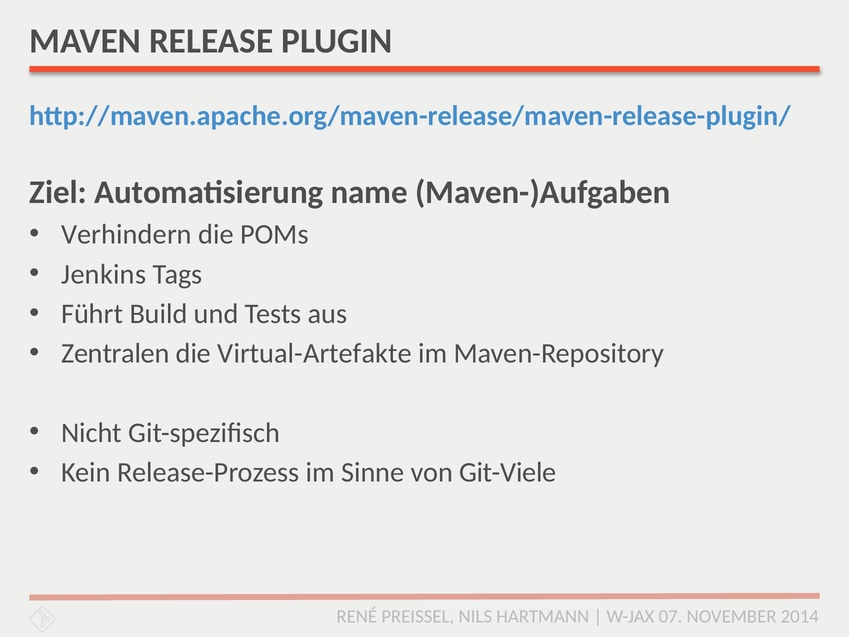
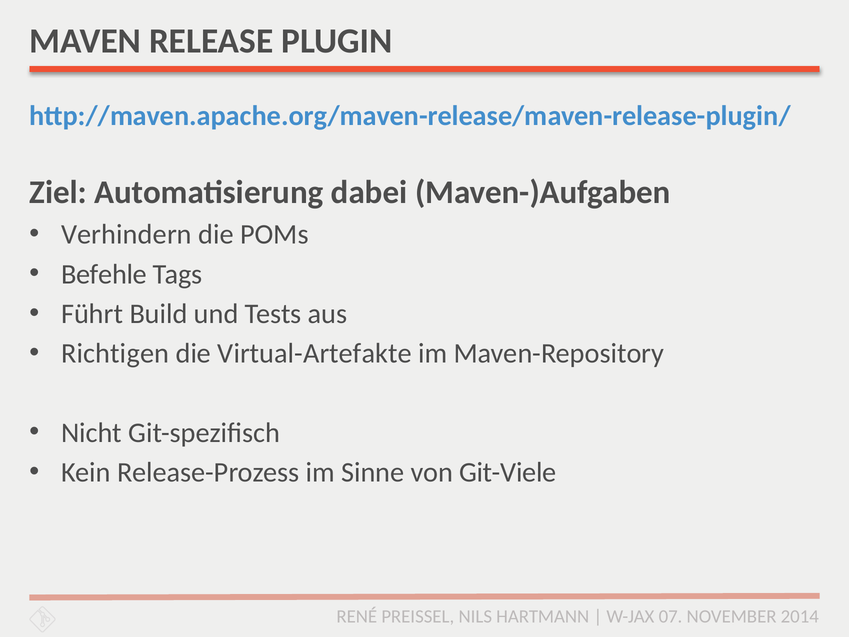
name: name -> dabei
Jenkins: Jenkins -> Befehle
Zentralen: Zentralen -> Richtigen
